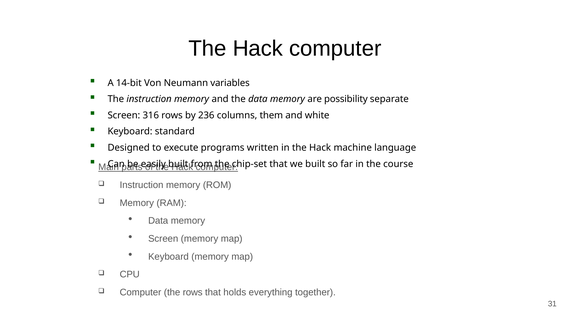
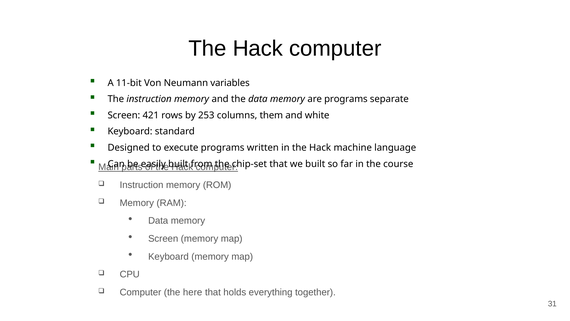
14-bit: 14-bit -> 11-bit
are possibility: possibility -> programs
316: 316 -> 421
236: 236 -> 253
the rows: rows -> here
